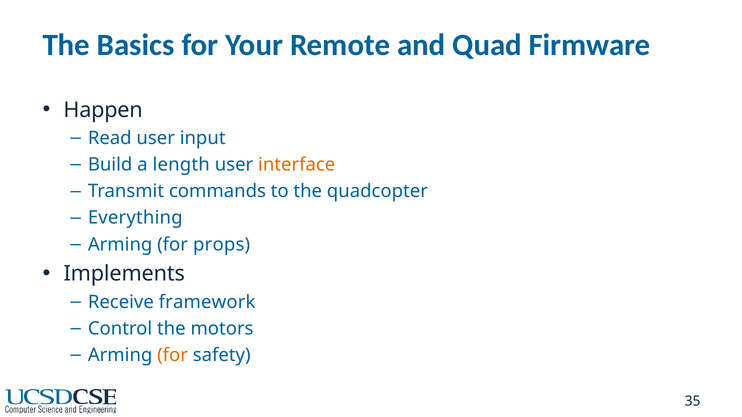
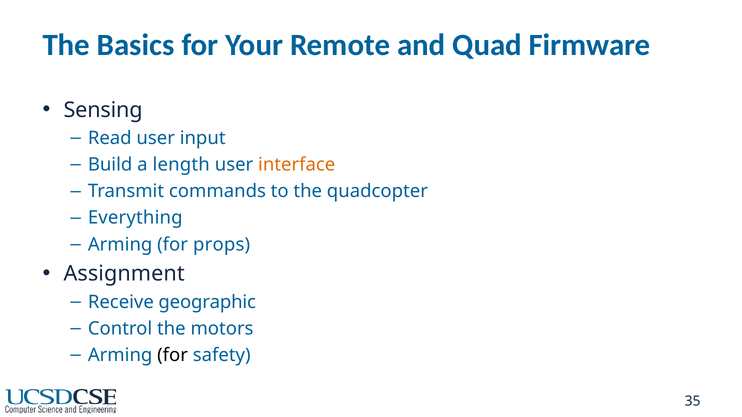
Happen: Happen -> Sensing
Implements: Implements -> Assignment
framework: framework -> geographic
for at (173, 355) colour: orange -> black
